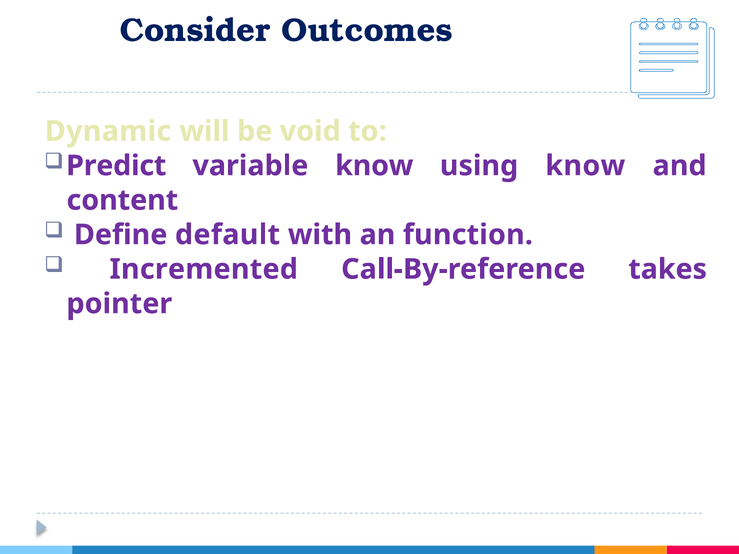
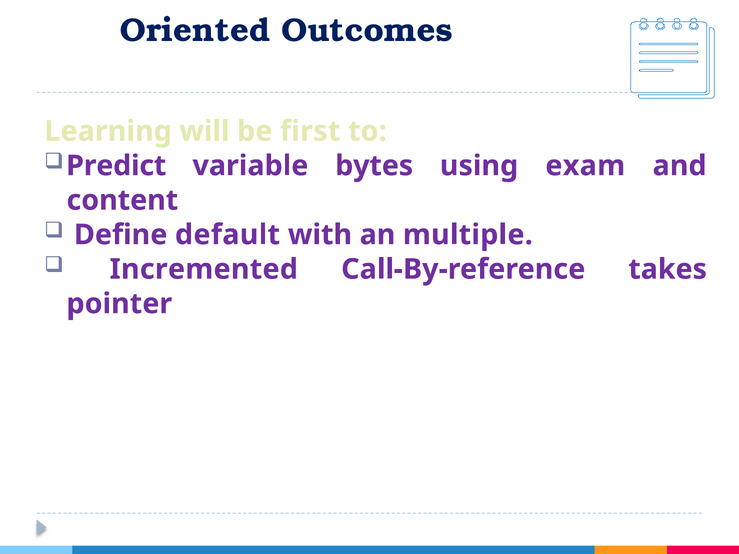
Consider: Consider -> Oriented
Dynamic: Dynamic -> Learning
void: void -> first
variable know: know -> bytes
using know: know -> exam
function: function -> multiple
